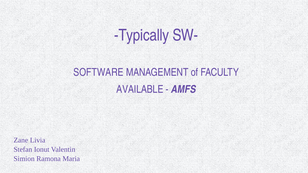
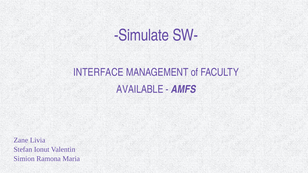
Typically: Typically -> Simulate
SOFTWARE: SOFTWARE -> INTERFACE
